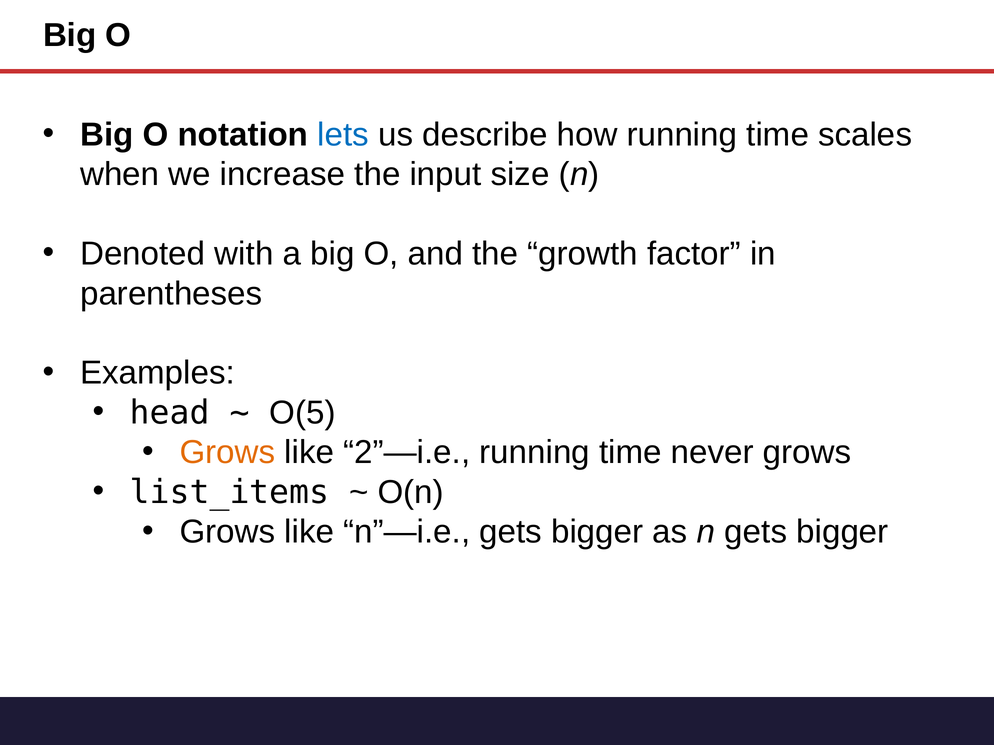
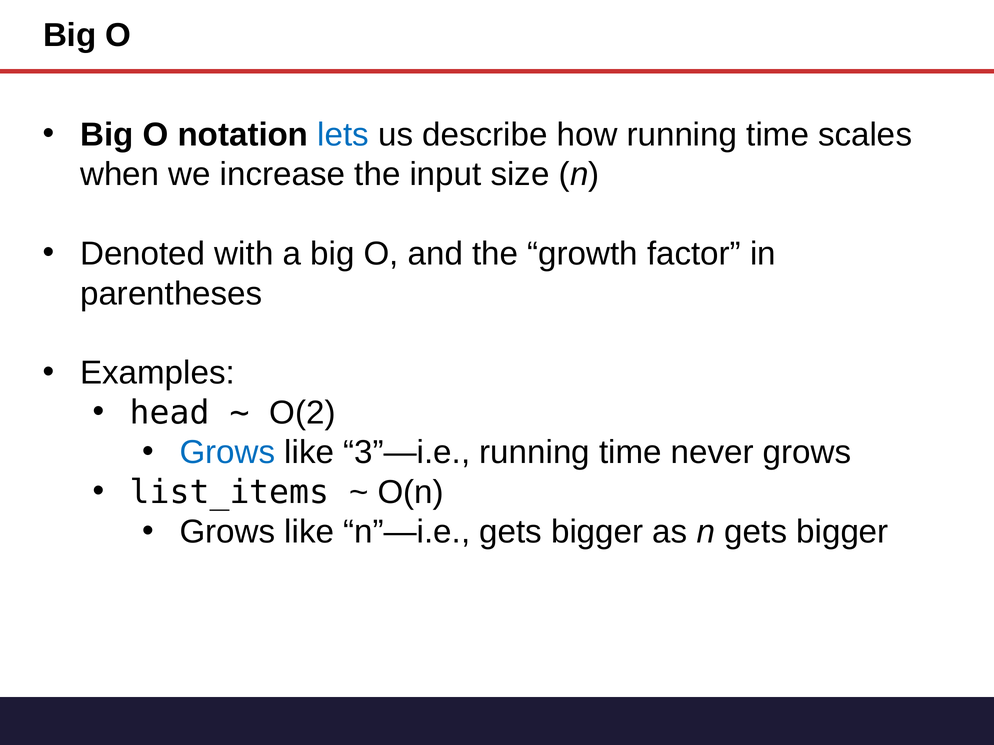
O(5: O(5 -> O(2
Grows at (227, 453) colour: orange -> blue
2”—i.e: 2”—i.e -> 3”—i.e
